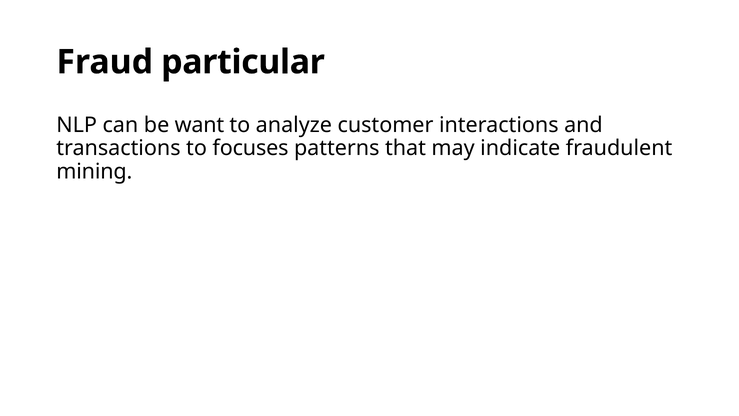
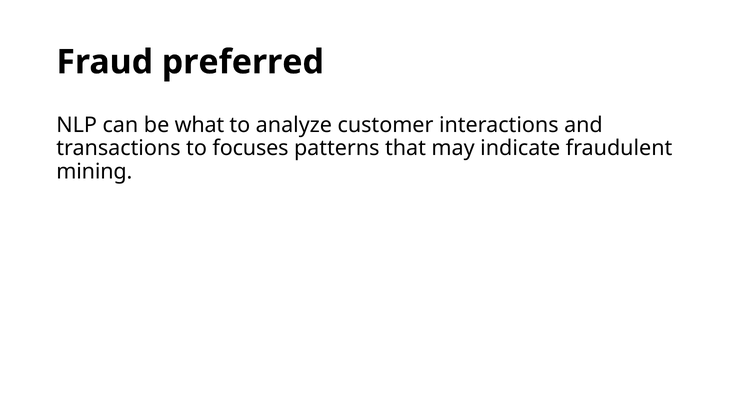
particular: particular -> preferred
want: want -> what
